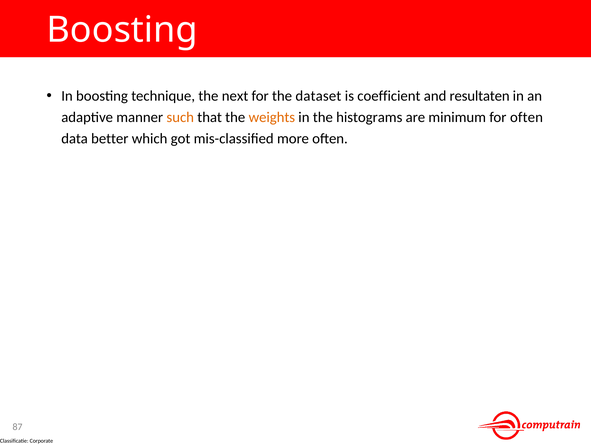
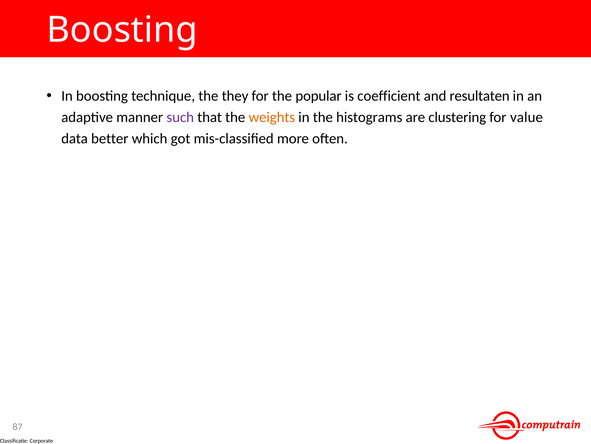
next: next -> they
dataset: dataset -> popular
such colour: orange -> purple
minimum: minimum -> clustering
for often: often -> value
